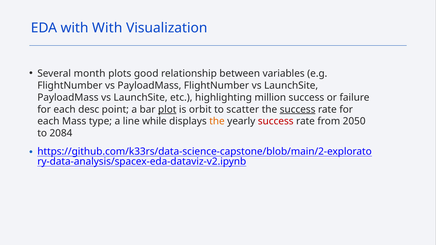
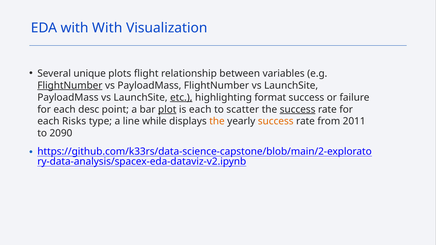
month: month -> unique
good: good -> flight
FlightNumber at (70, 86) underline: none -> present
etc underline: none -> present
million: million -> format
is orbit: orbit -> each
Mass: Mass -> Risks
success at (276, 121) colour: red -> orange
2050: 2050 -> 2011
2084: 2084 -> 2090
